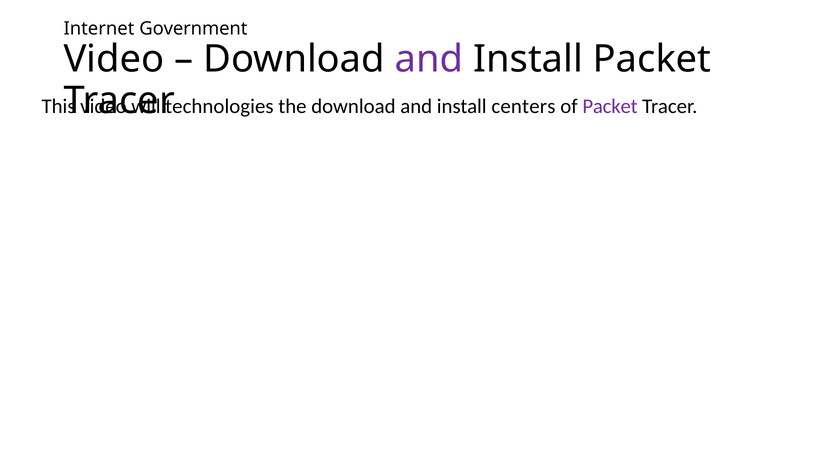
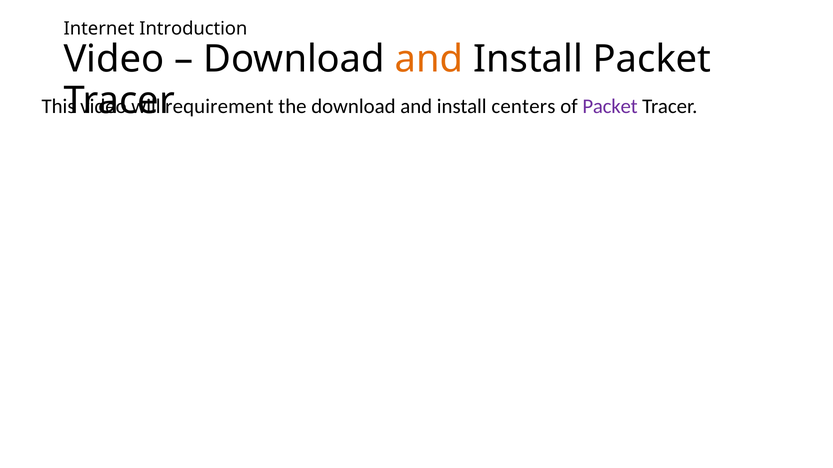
Government: Government -> Introduction
and at (429, 59) colour: purple -> orange
technologies: technologies -> requirement
